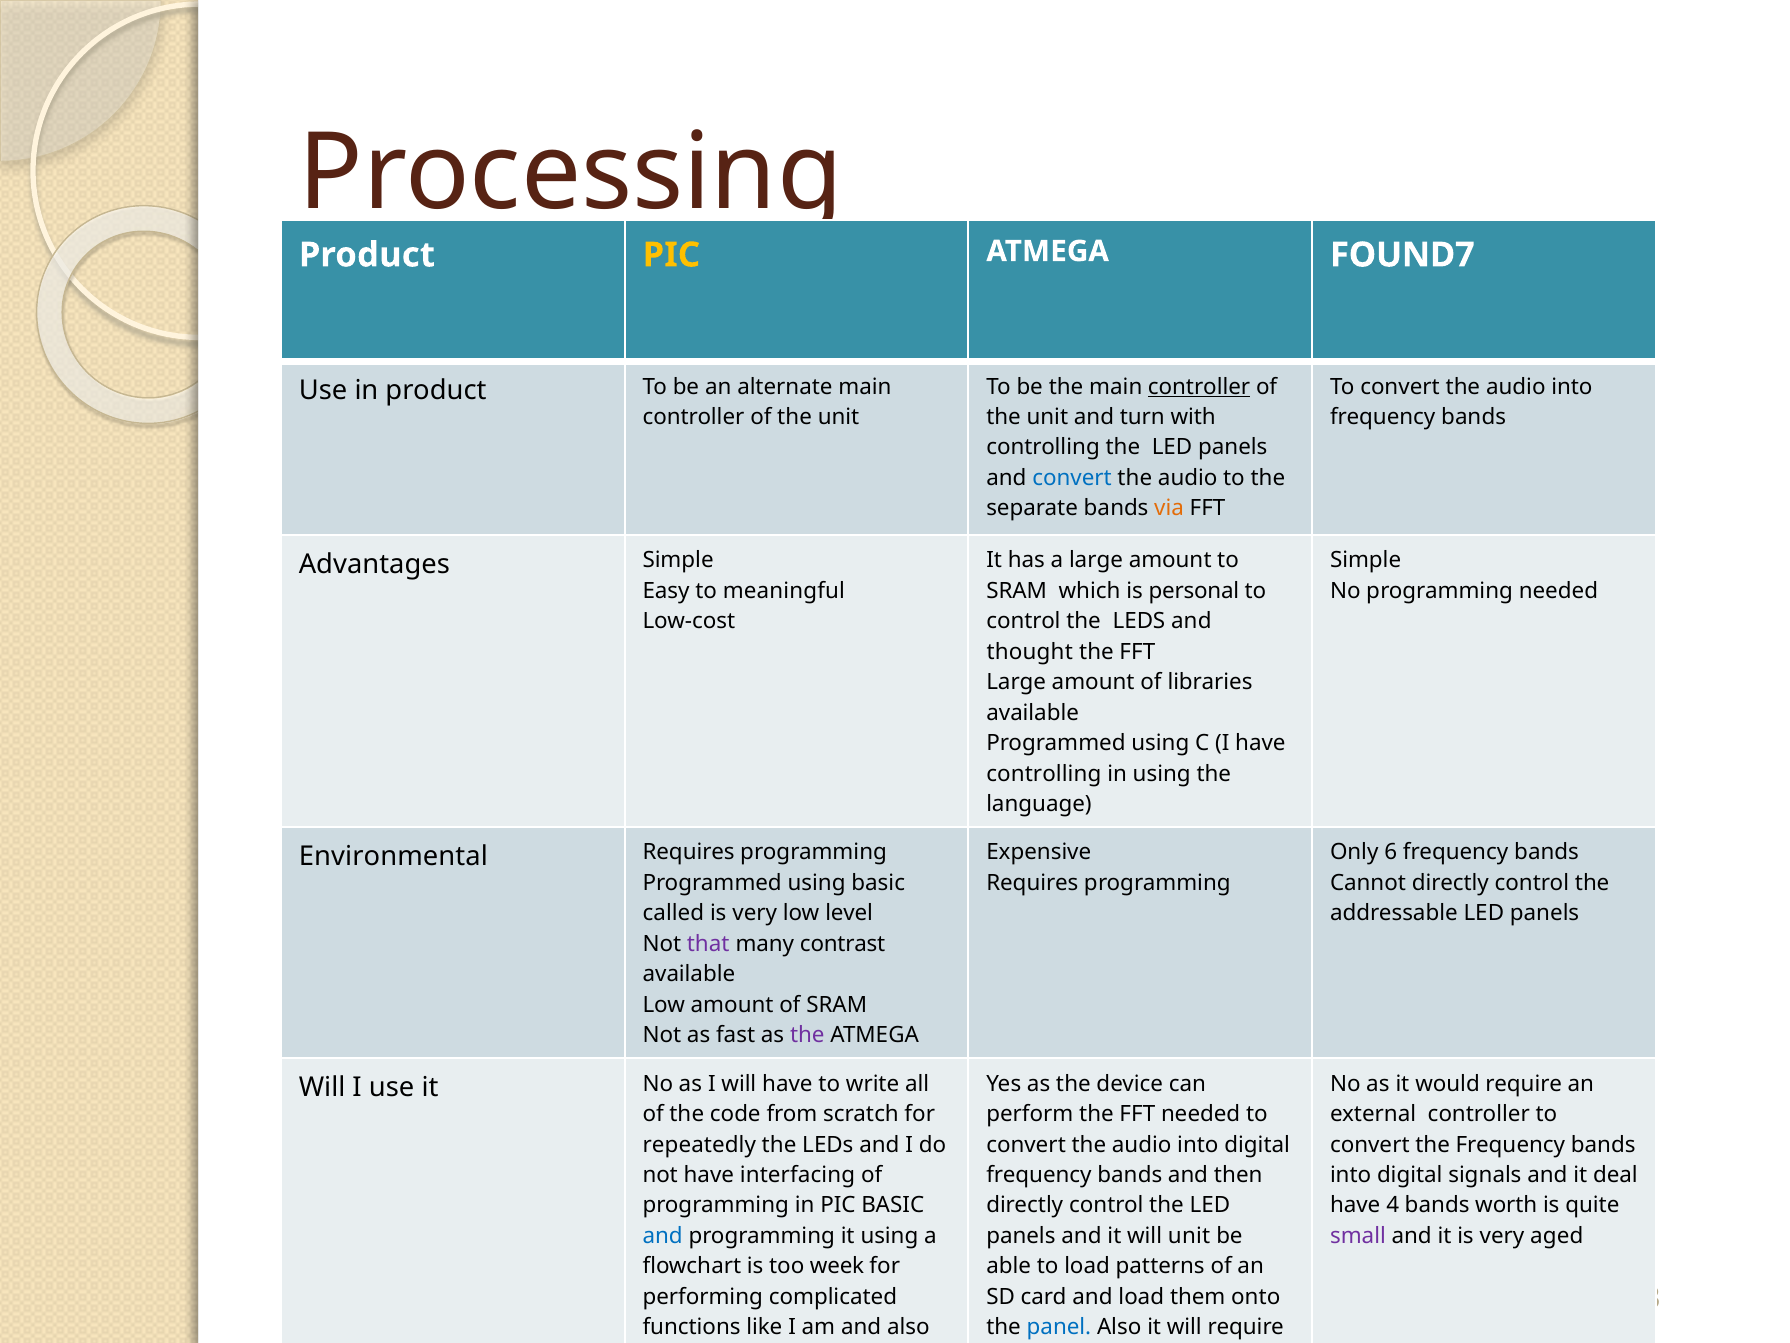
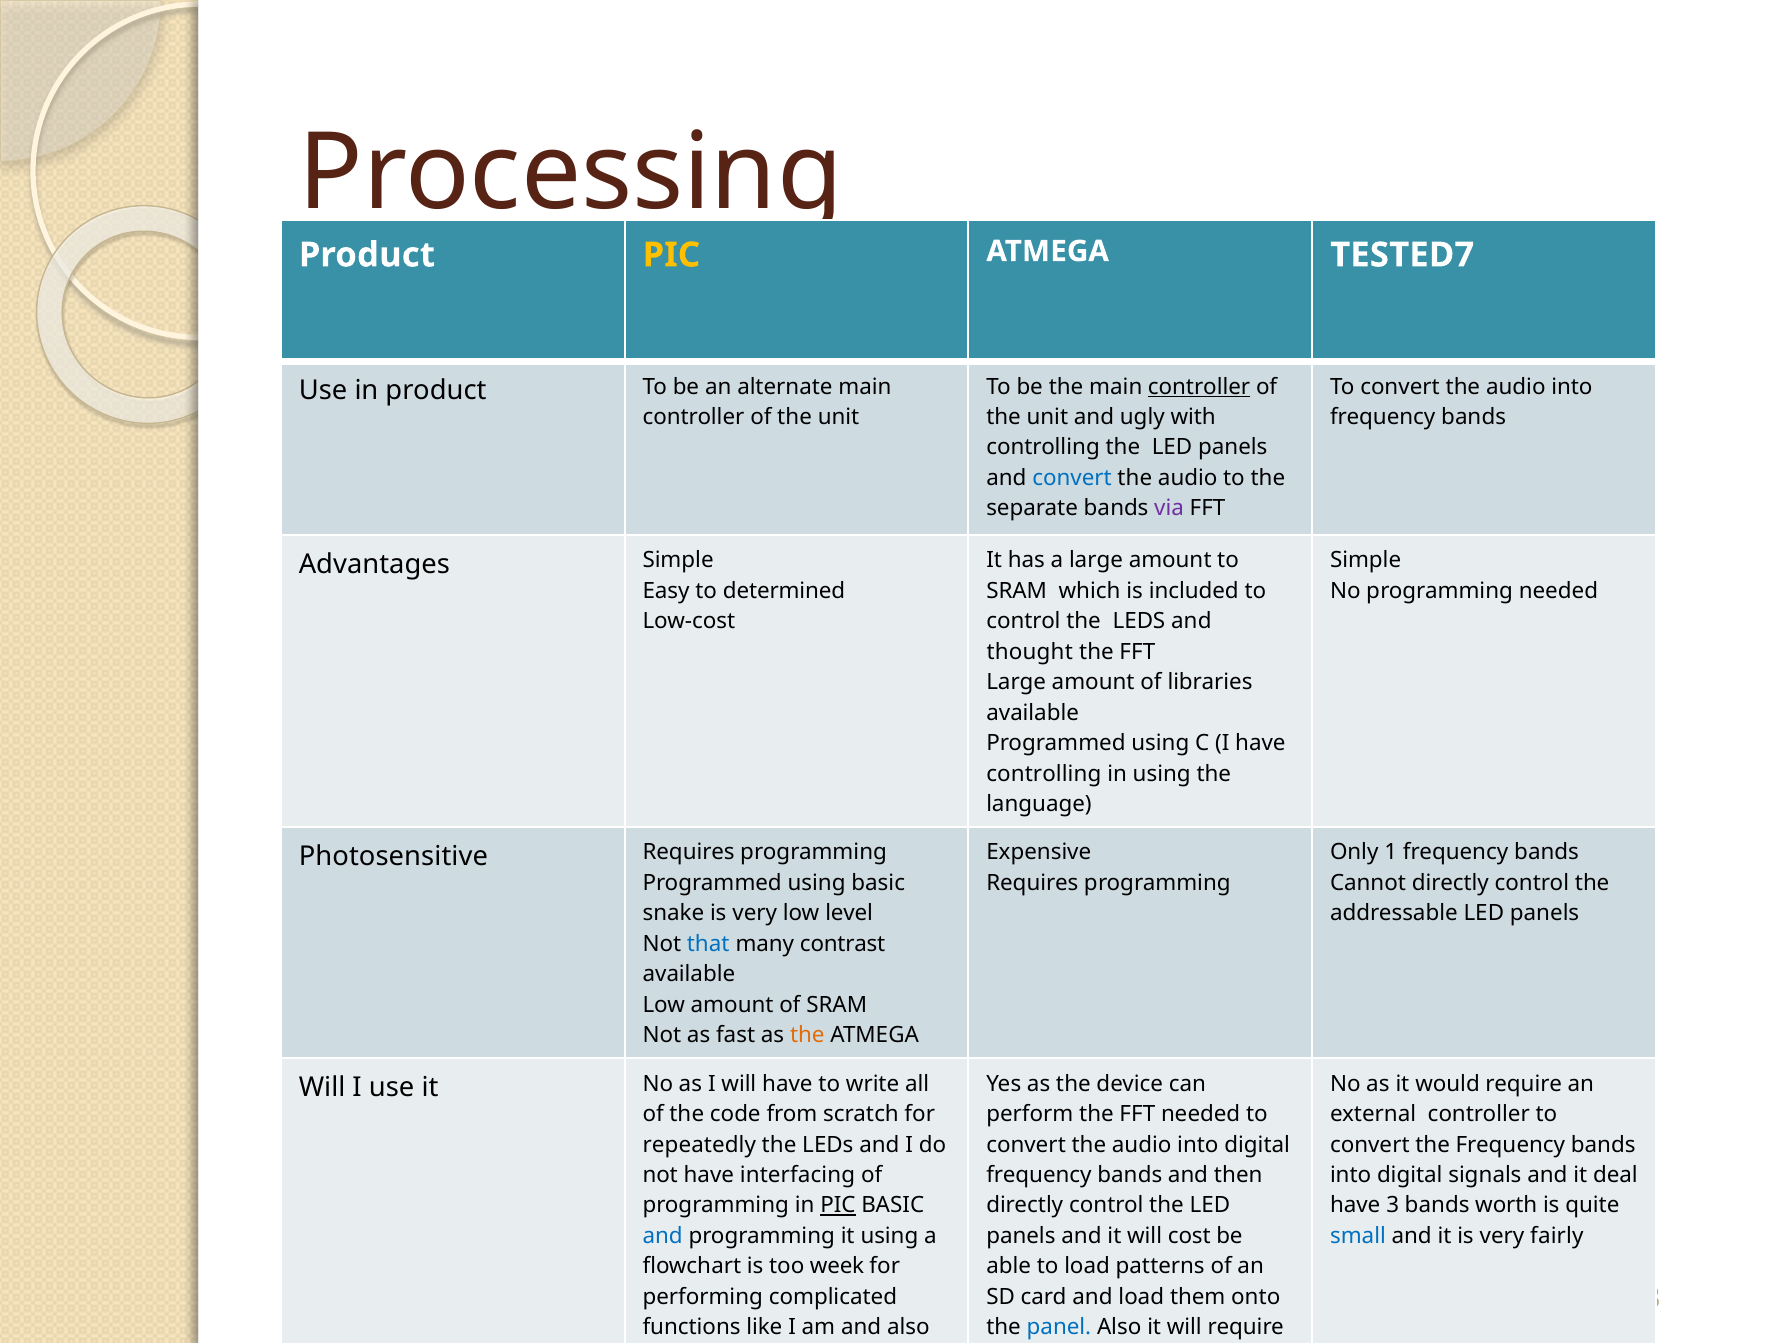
FOUND7: FOUND7 -> TESTED7
turn: turn -> ugly
via colour: orange -> purple
meaningful: meaningful -> determined
personal: personal -> included
6: 6 -> 1
Environmental: Environmental -> Photosensitive
called: called -> snake
that colour: purple -> blue
the at (807, 1035) colour: purple -> orange
PIC at (838, 1205) underline: none -> present
4: 4 -> 3
will unit: unit -> cost
small colour: purple -> blue
aged: aged -> fairly
